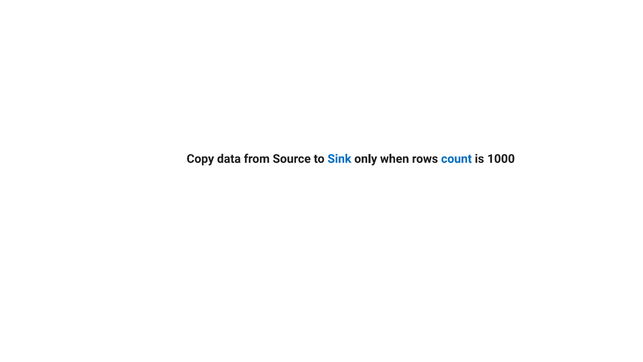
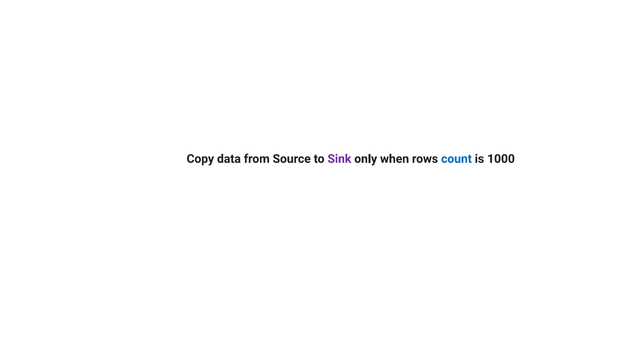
Sink colour: blue -> purple
